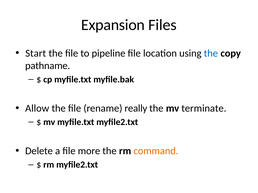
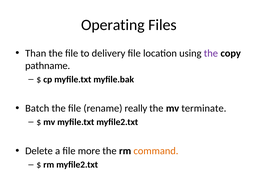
Expansion: Expansion -> Operating
Start: Start -> Than
pipeline: pipeline -> delivery
the at (211, 53) colour: blue -> purple
Allow: Allow -> Batch
